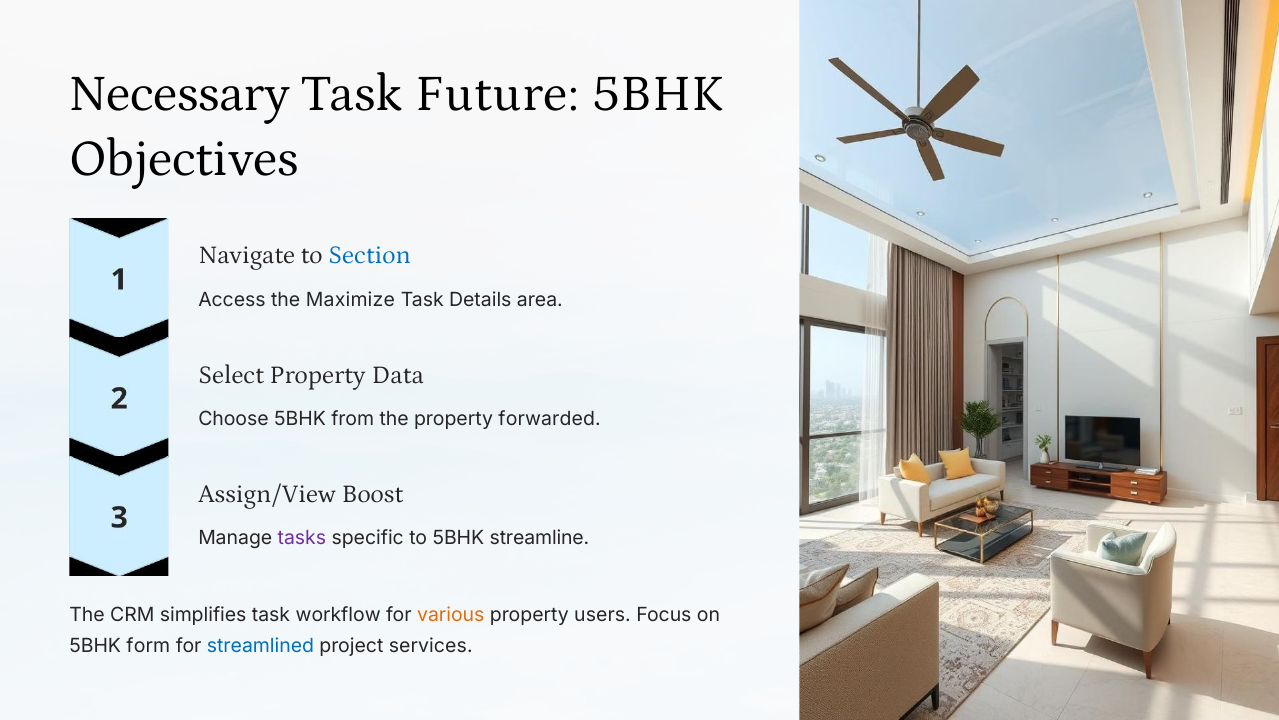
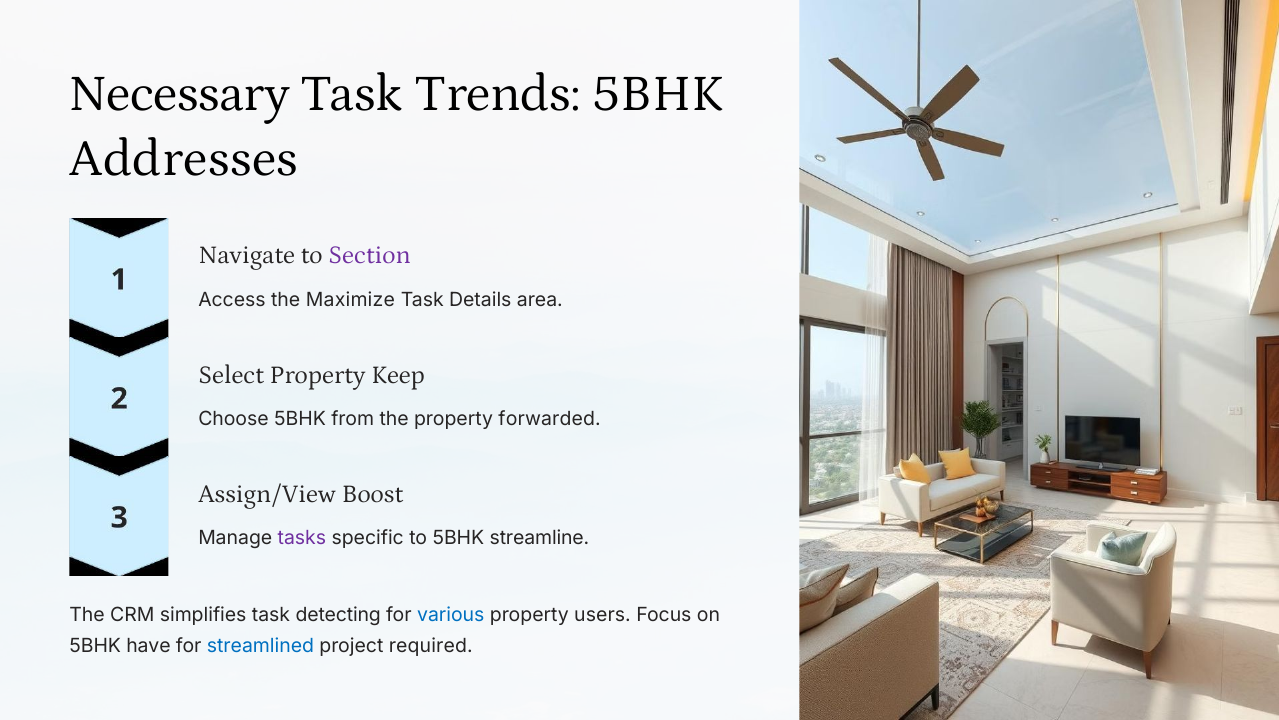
Future: Future -> Trends
Objectives: Objectives -> Addresses
Section colour: blue -> purple
Data: Data -> Keep
workflow: workflow -> detecting
various colour: orange -> blue
form: form -> have
services: services -> required
